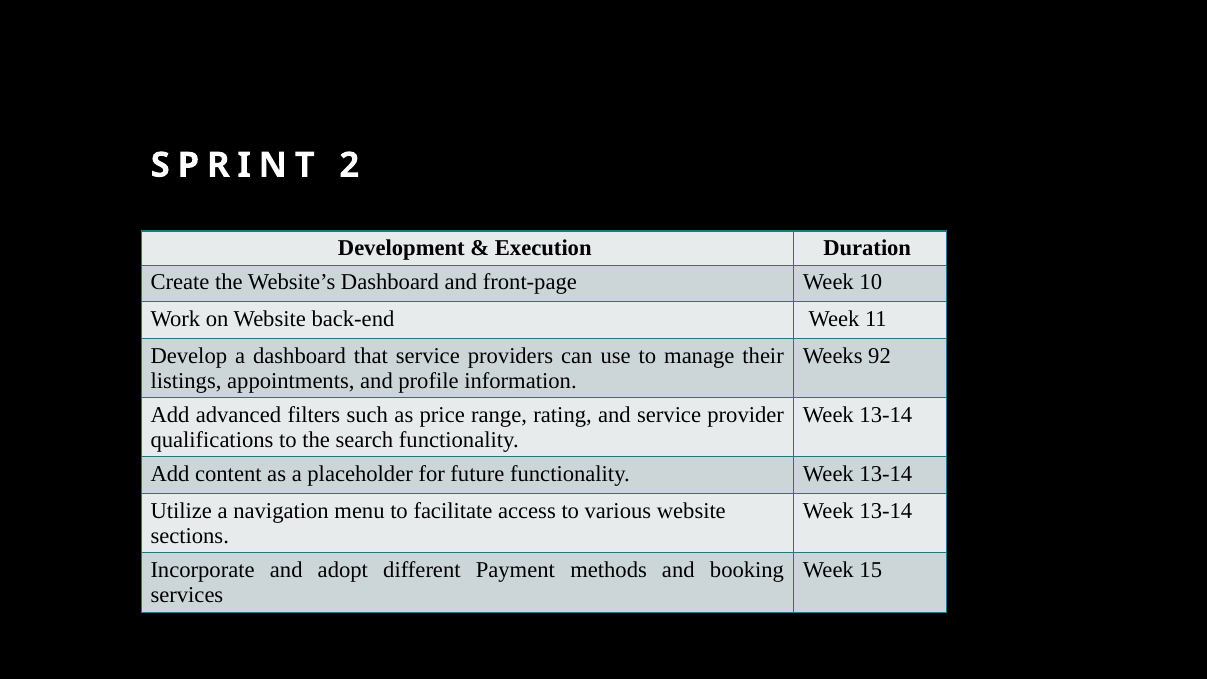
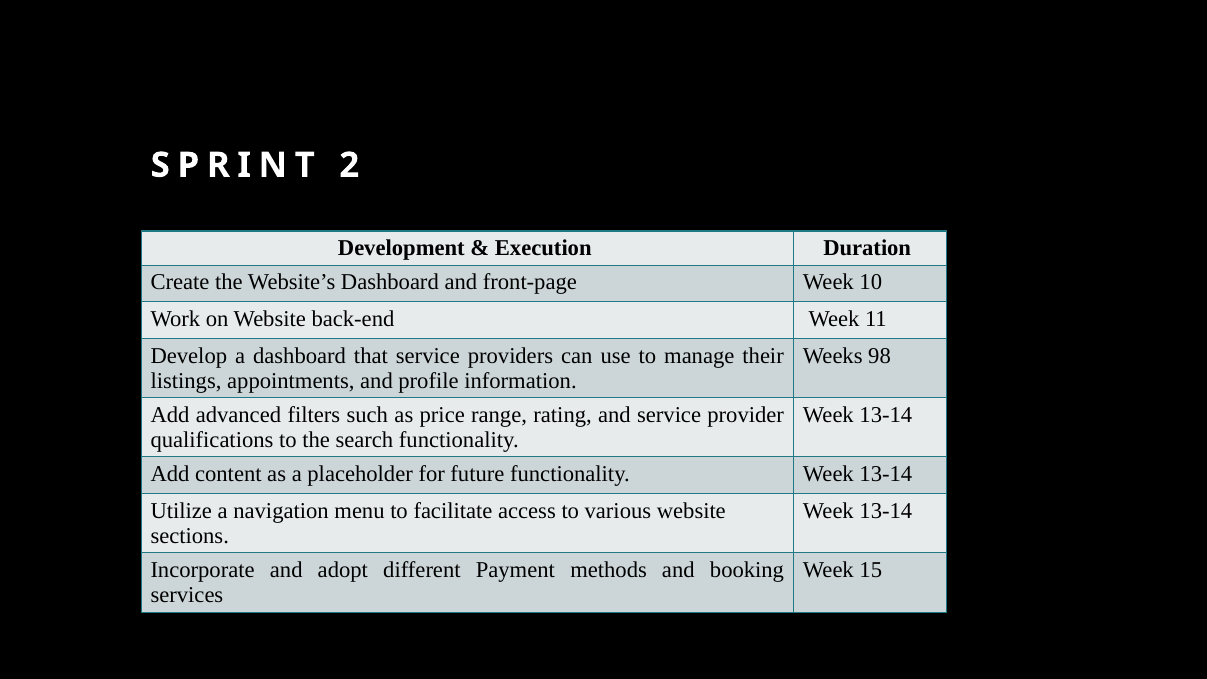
92: 92 -> 98
